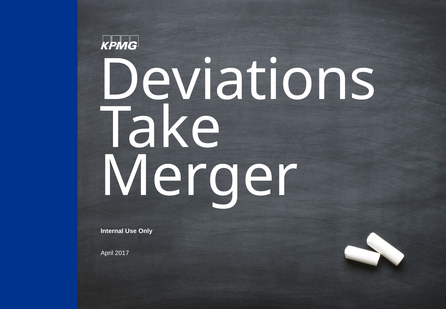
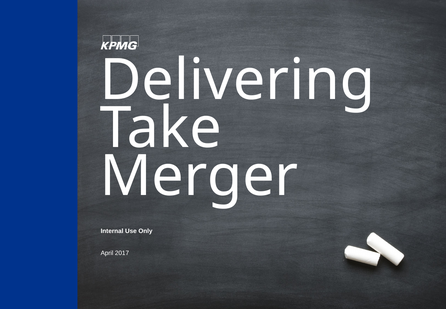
Deviations: Deviations -> Delivering
